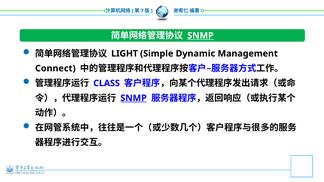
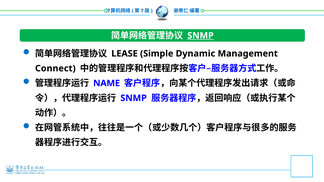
LIGHT: LIGHT -> LEASE
CLASS: CLASS -> NAME
SNMP at (134, 98) underline: present -> none
